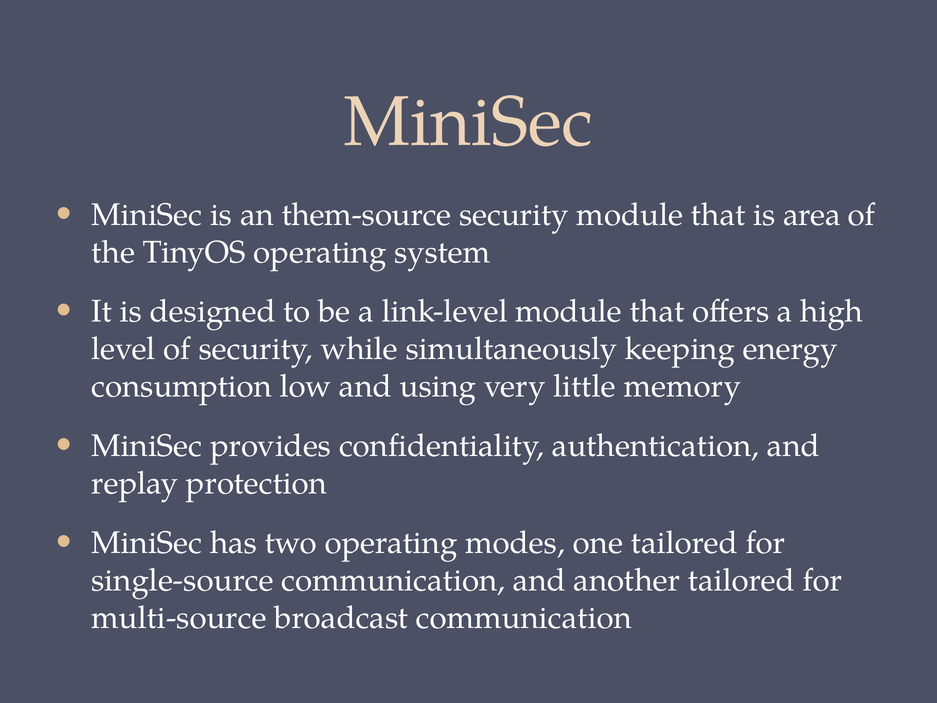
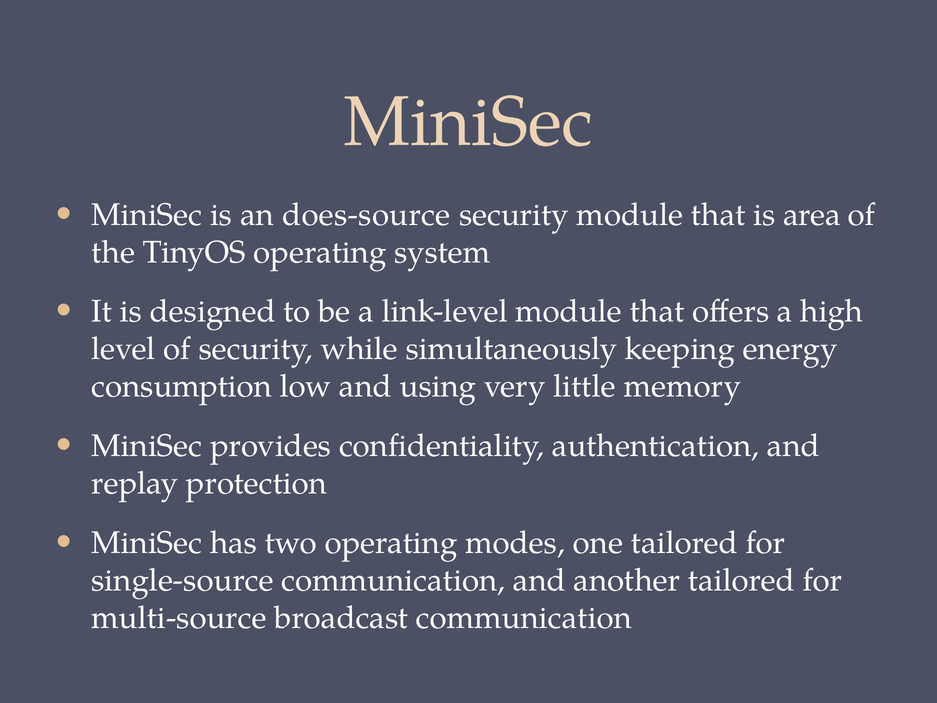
them-source: them-source -> does-source
